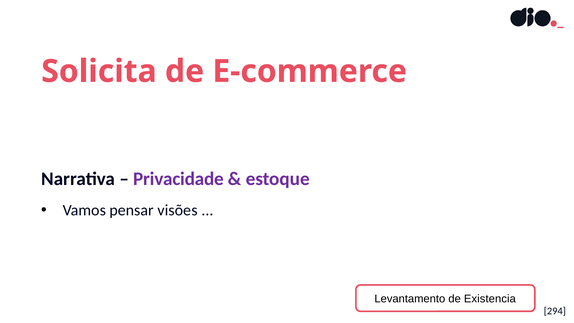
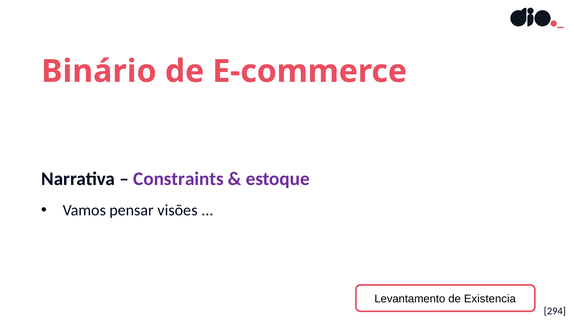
Solicita: Solicita -> Binário
Privacidade: Privacidade -> Constraints
